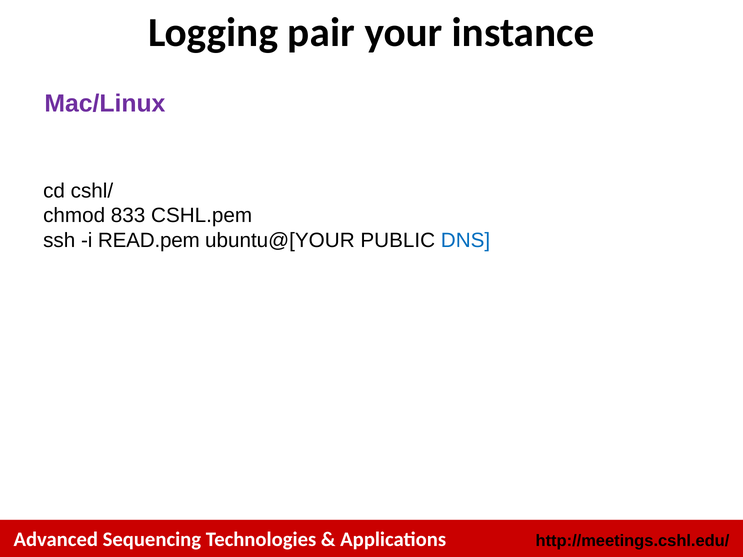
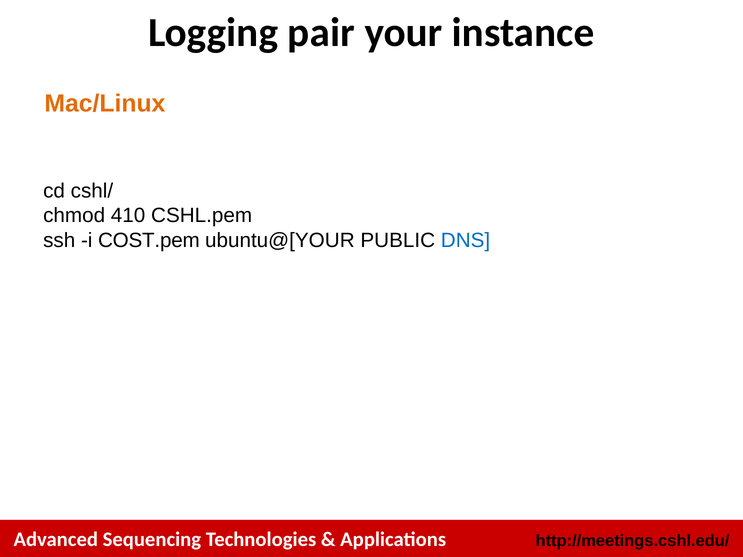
Mac/Linux colour: purple -> orange
833: 833 -> 410
READ.pem: READ.pem -> COST.pem
